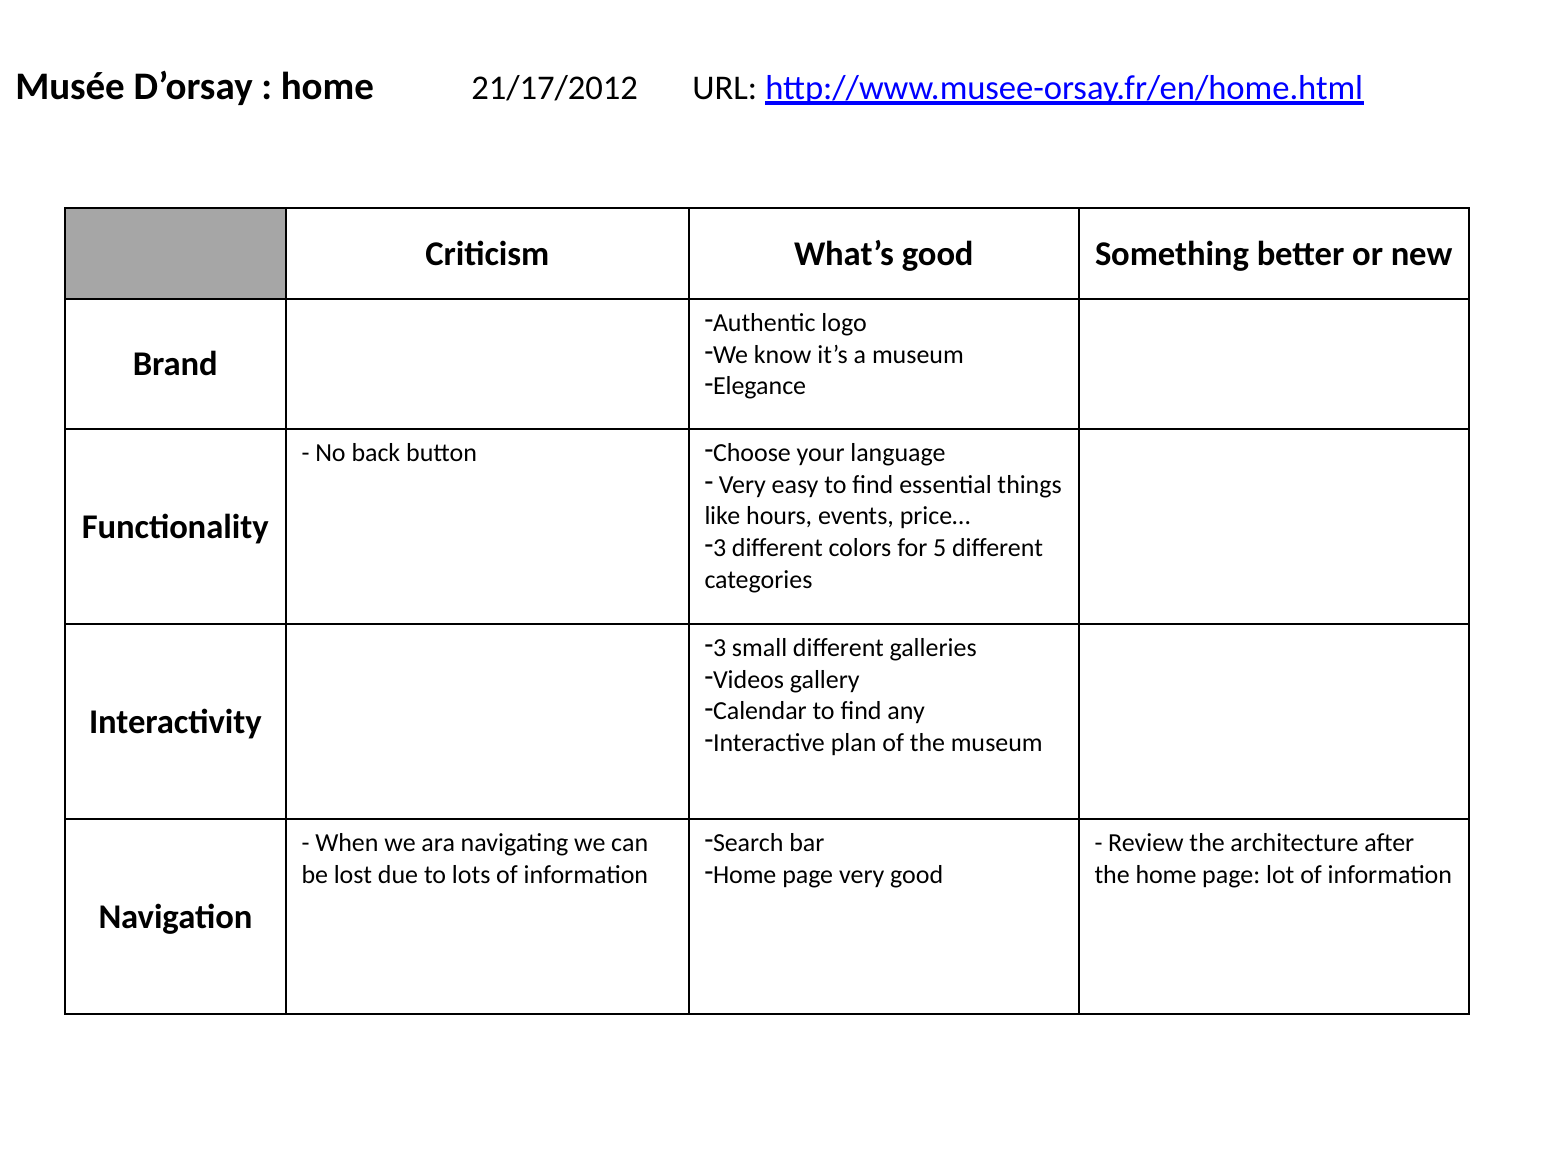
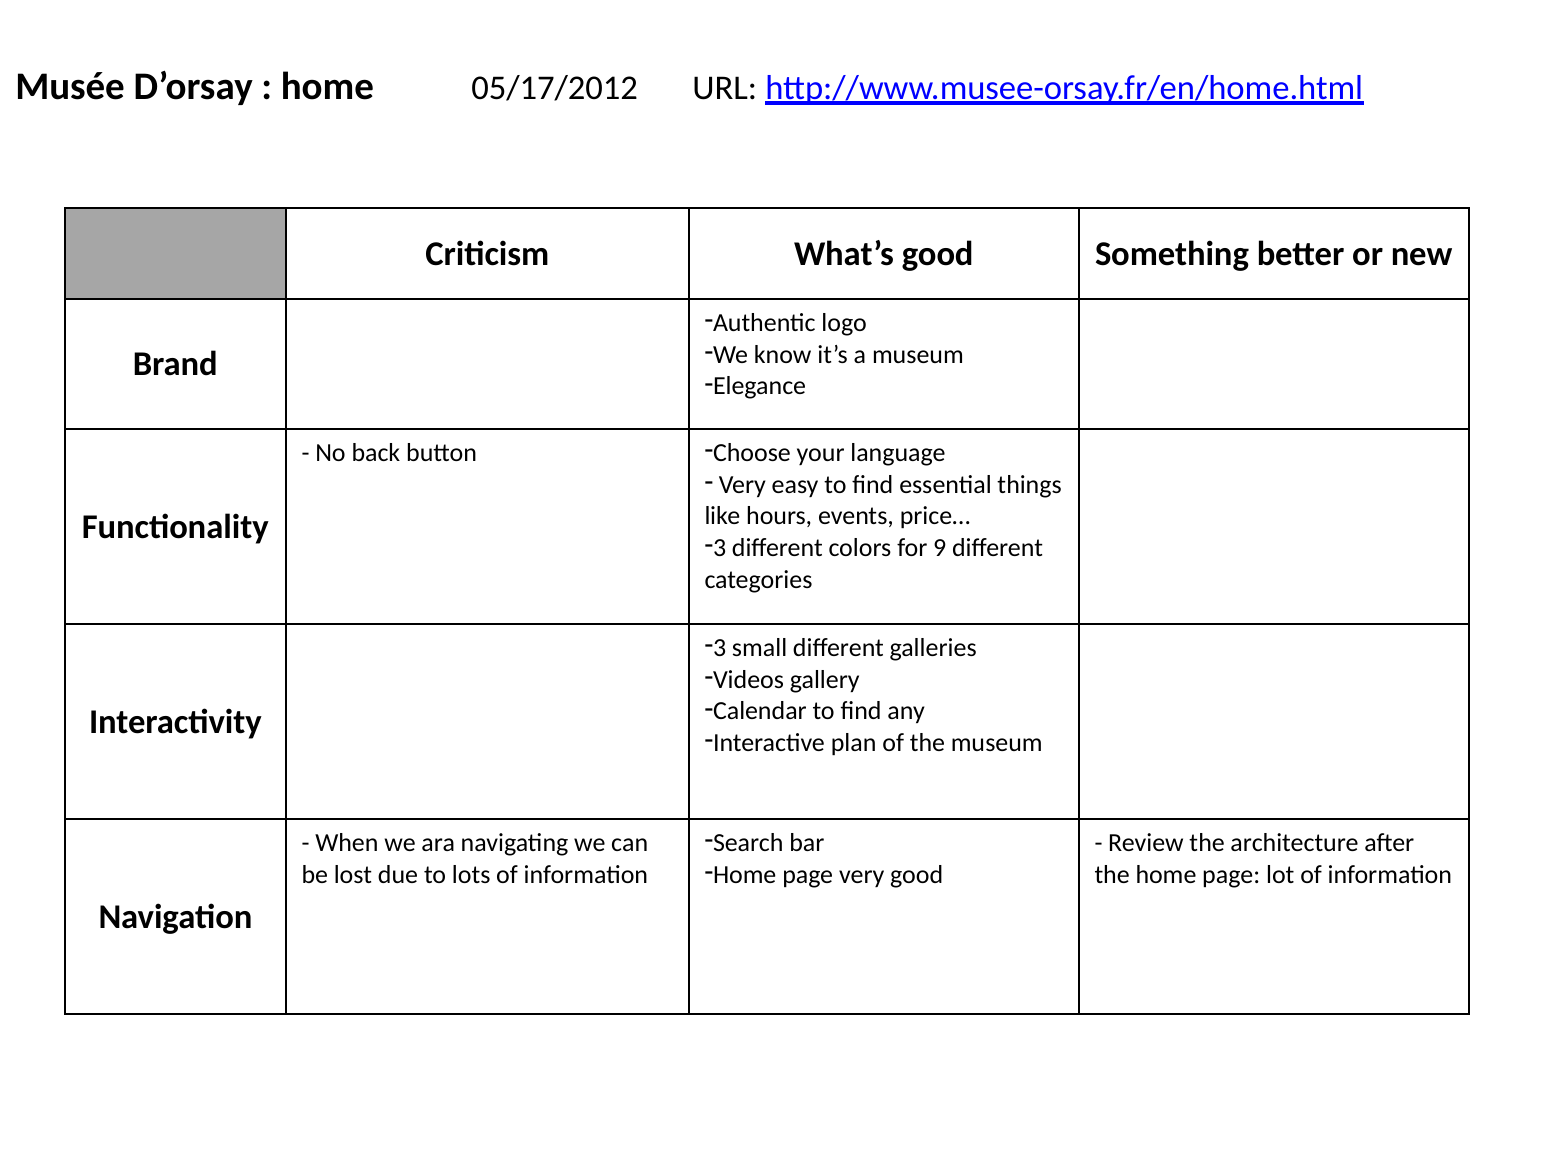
21/17/2012: 21/17/2012 -> 05/17/2012
5: 5 -> 9
